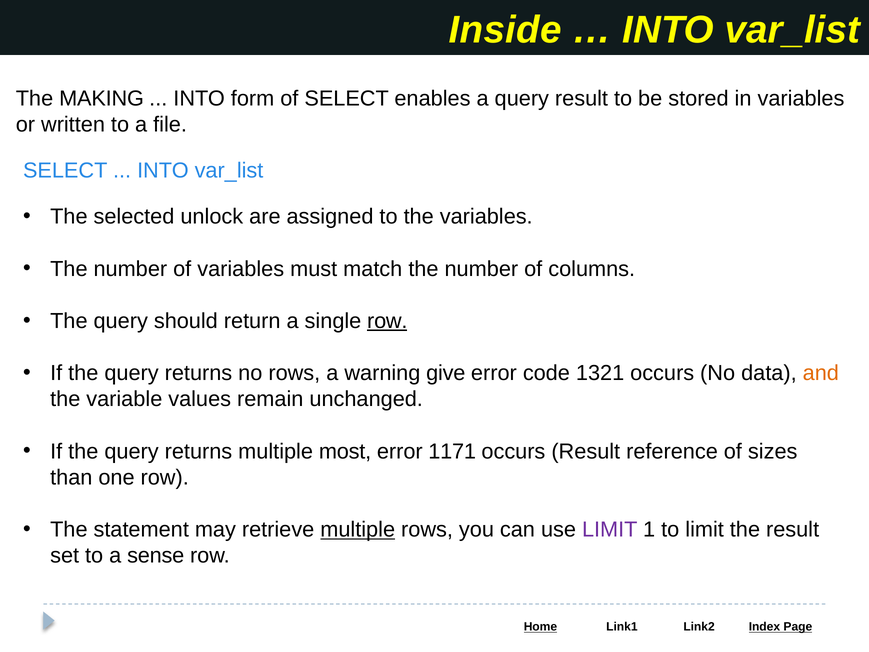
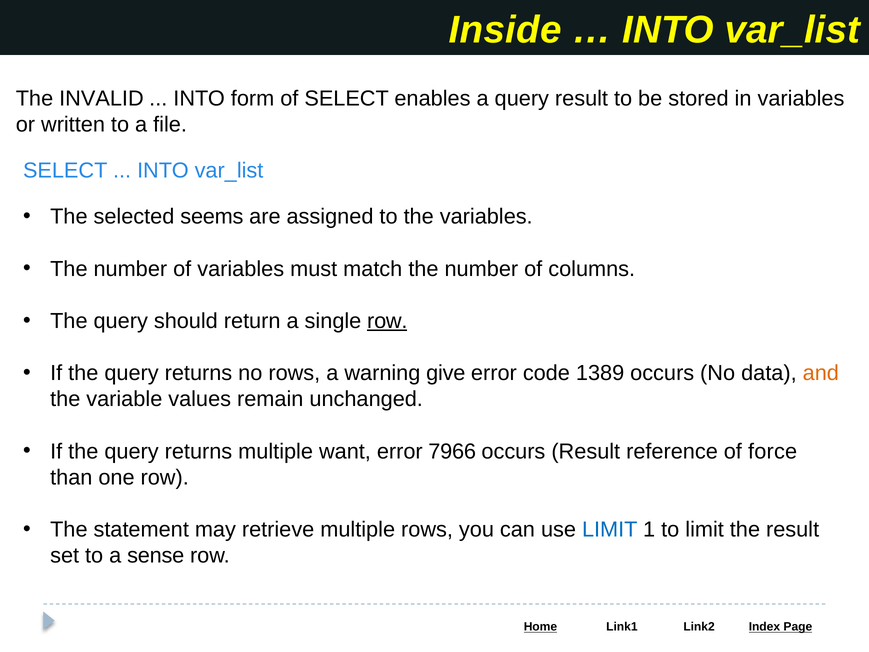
MAKING: MAKING -> INVALID
unlock: unlock -> seems
1321: 1321 -> 1389
most: most -> want
1171: 1171 -> 7966
sizes: sizes -> force
multiple at (358, 529) underline: present -> none
LIMIT at (610, 529) colour: purple -> blue
